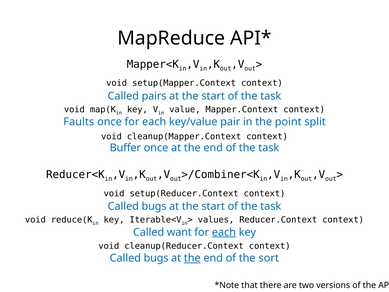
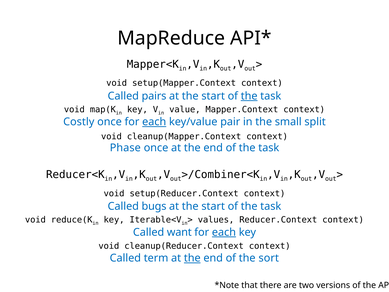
the at (249, 96) underline: none -> present
Faults: Faults -> Costly
each at (154, 122) underline: none -> present
point: point -> small
Buffer: Buffer -> Phase
bugs at (156, 258): bugs -> term
